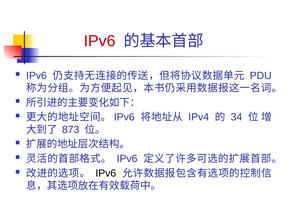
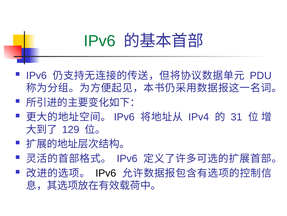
IPv6 at (100, 41) colour: red -> green
34: 34 -> 31
873: 873 -> 129
